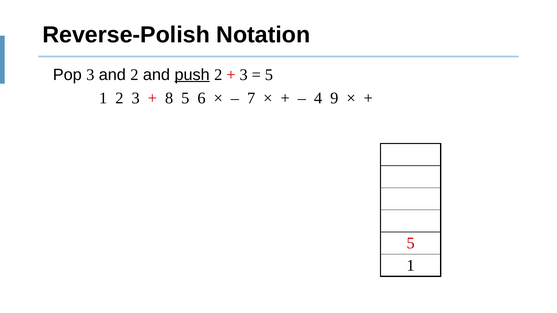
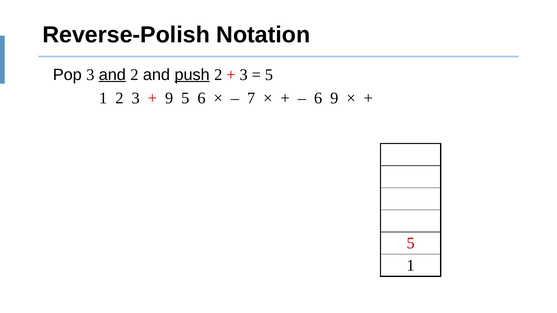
and at (112, 75) underline: none -> present
8 at (169, 98): 8 -> 9
4 at (318, 98): 4 -> 6
